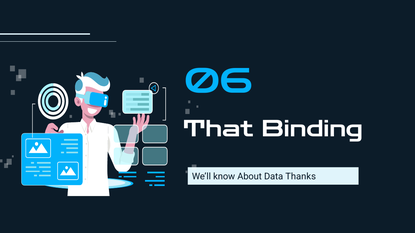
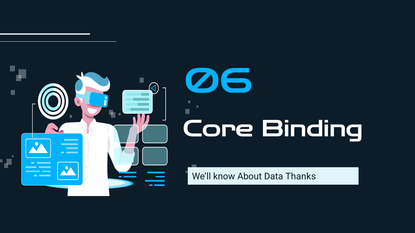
That: That -> Core
